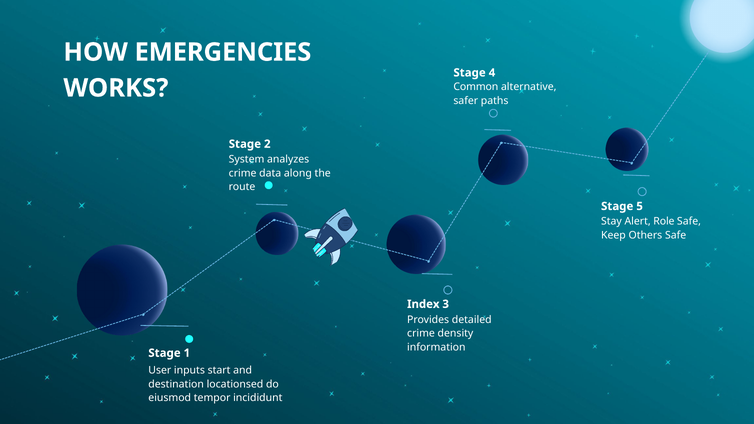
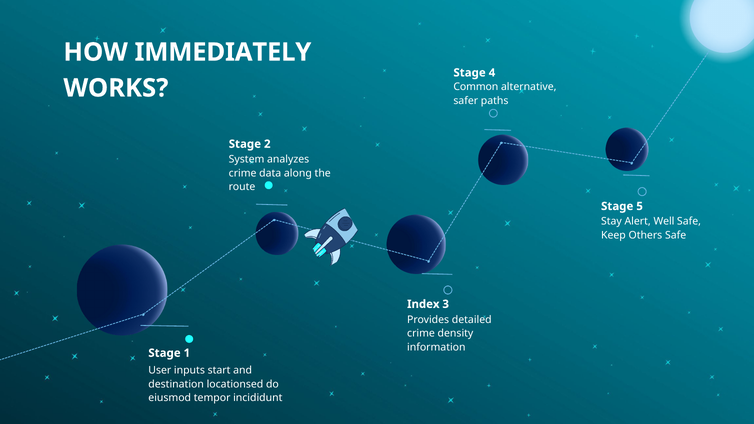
EMERGENCIES: EMERGENCIES -> IMMEDIATELY
Role: Role -> Well
